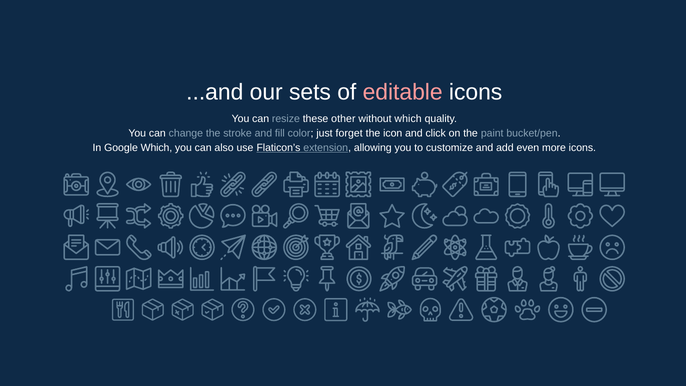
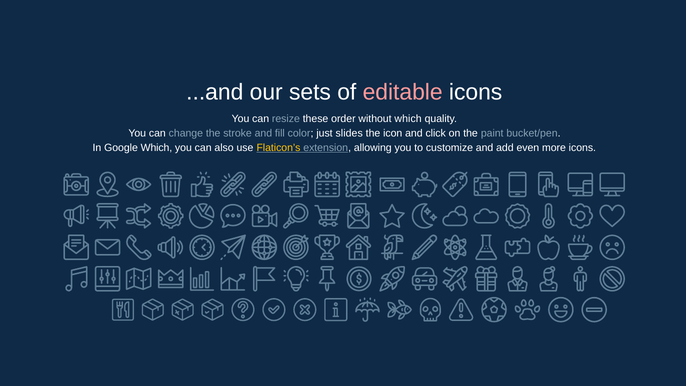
other: other -> order
forget: forget -> slides
Flaticon’s colour: white -> yellow
